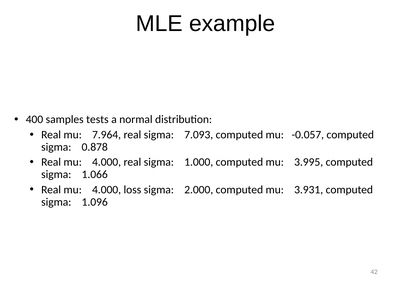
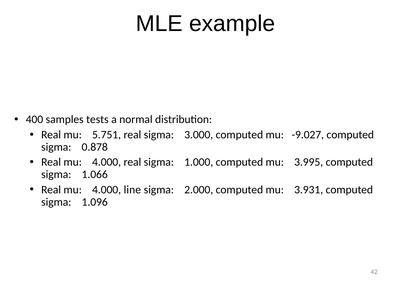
7.964: 7.964 -> 5.751
7.093: 7.093 -> 3.000
-0.057: -0.057 -> -9.027
loss: loss -> line
